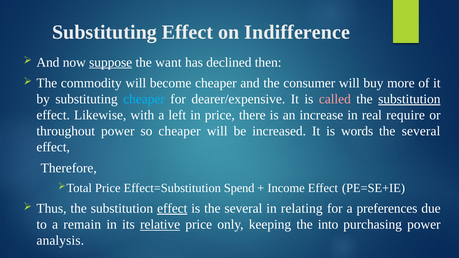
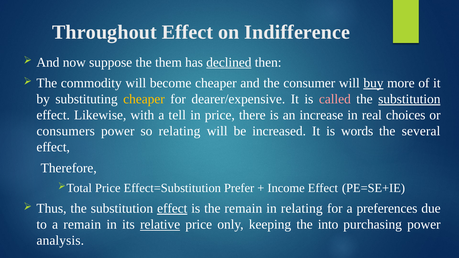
Substituting at (105, 32): Substituting -> Throughout
suppose underline: present -> none
want: want -> them
declined underline: none -> present
buy underline: none -> present
cheaper at (144, 99) colour: light blue -> yellow
left: left -> tell
require: require -> choices
throughout: throughout -> consumers
so cheaper: cheaper -> relating
Spend: Spend -> Prefer
is the several: several -> remain
